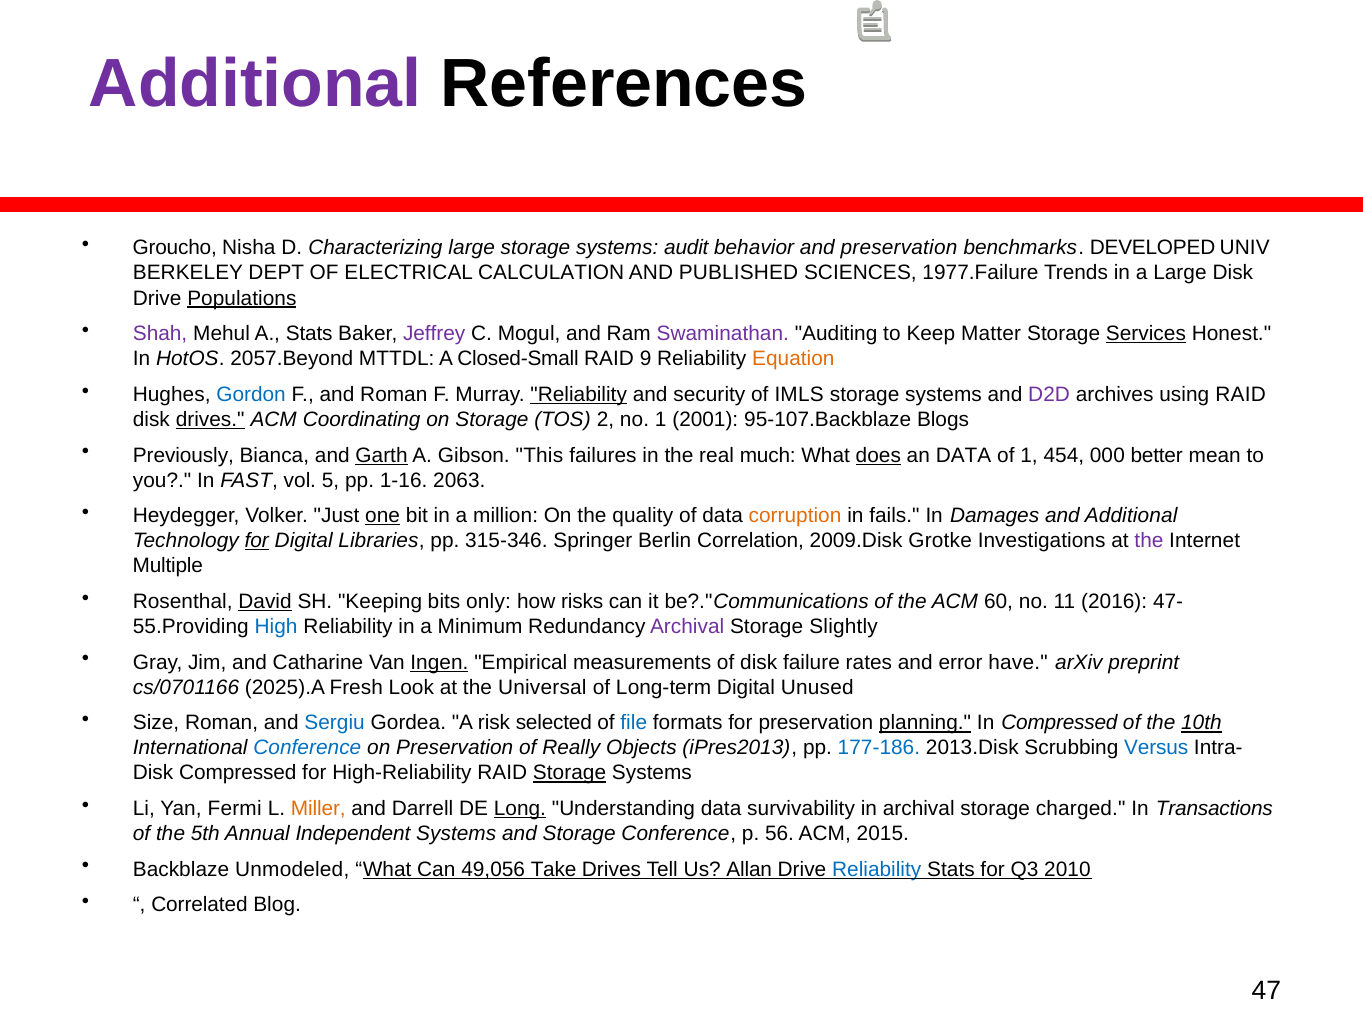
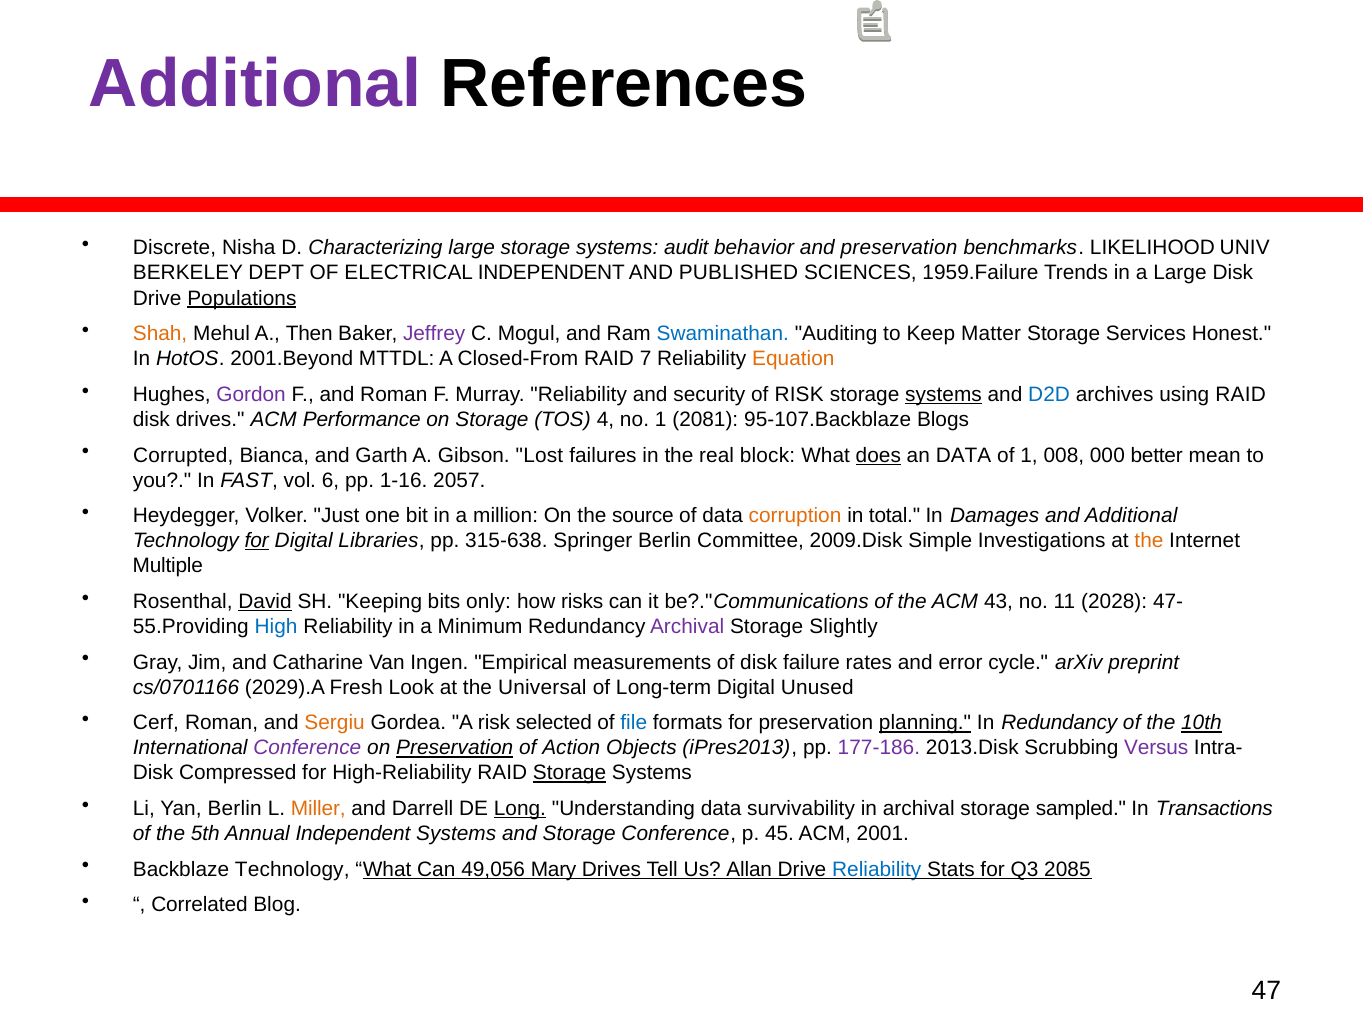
Groucho: Groucho -> Discrete
DEVELOPED: DEVELOPED -> LIKELIHOOD
ELECTRICAL CALCULATION: CALCULATION -> INDEPENDENT
1977.Failure: 1977.Failure -> 1959.Failure
Shah colour: purple -> orange
A Stats: Stats -> Then
Swaminathan colour: purple -> blue
Services underline: present -> none
2057.Beyond: 2057.Beyond -> 2001.Beyond
Closed-Small: Closed-Small -> Closed-From
9: 9 -> 7
Gordon colour: blue -> purple
Reliability at (579, 394) underline: present -> none
of IMLS: IMLS -> RISK
systems at (944, 394) underline: none -> present
D2D colour: purple -> blue
drives at (210, 419) underline: present -> none
Coordinating: Coordinating -> Performance
2: 2 -> 4
2001: 2001 -> 2081
Previously: Previously -> Corrupted
Garth underline: present -> none
This: This -> Lost
much: much -> block
454: 454 -> 008
5: 5 -> 6
2063: 2063 -> 2057
one underline: present -> none
quality: quality -> source
fails: fails -> total
315-346: 315-346 -> 315-638
Correlation: Correlation -> Committee
Grotke: Grotke -> Simple
the at (1149, 540) colour: purple -> orange
60: 60 -> 43
2016: 2016 -> 2028
Ingen underline: present -> none
have: have -> cycle
2025).A: 2025).A -> 2029).A
Size: Size -> Cerf
Sergiu colour: blue -> orange
In Compressed: Compressed -> Redundancy
Conference at (307, 747) colour: blue -> purple
Preservation at (455, 747) underline: none -> present
Really: Really -> Action
177-186 colour: blue -> purple
Versus colour: blue -> purple
Yan Fermi: Fermi -> Berlin
charged: charged -> sampled
56: 56 -> 45
2015: 2015 -> 2001
Backblaze Unmodeled: Unmodeled -> Technology
Take: Take -> Mary
2010: 2010 -> 2085
